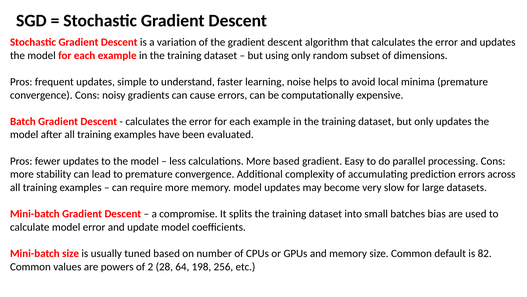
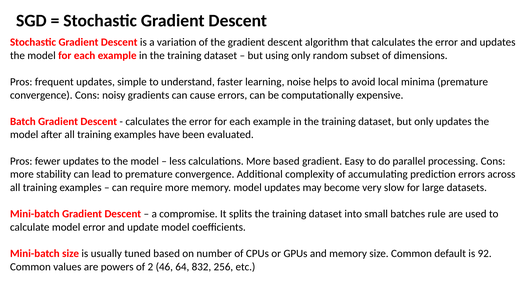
bias: bias -> rule
82: 82 -> 92
28: 28 -> 46
198: 198 -> 832
